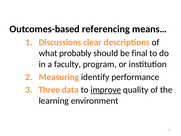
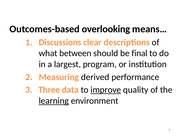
referencing: referencing -> overlooking
probably: probably -> between
faculty: faculty -> largest
identify: identify -> derived
learning underline: none -> present
